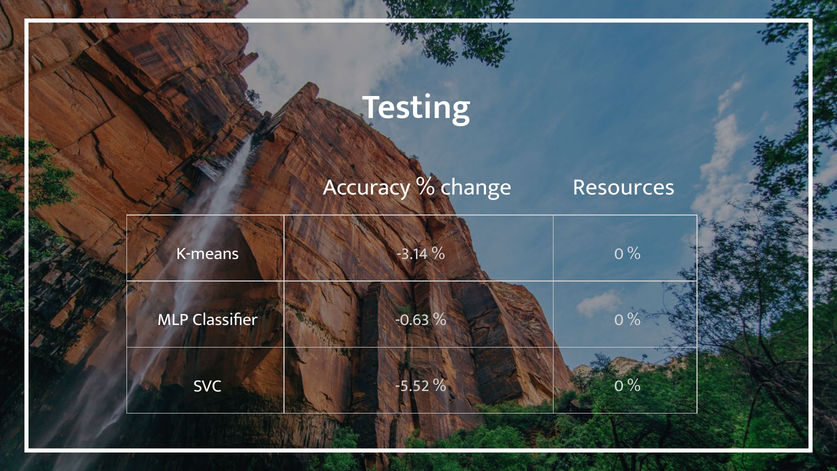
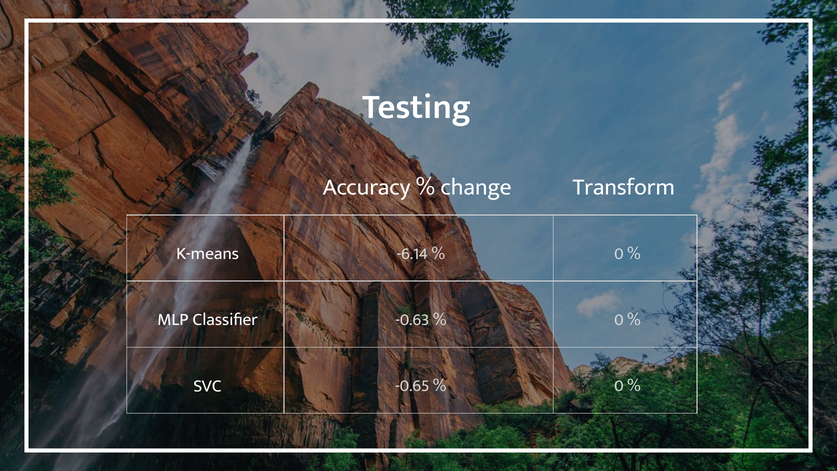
Resources: Resources -> Transform
-3.14: -3.14 -> -6.14
-5.52: -5.52 -> -0.65
